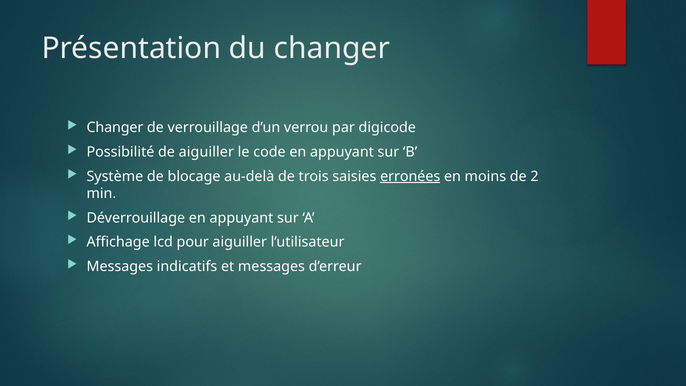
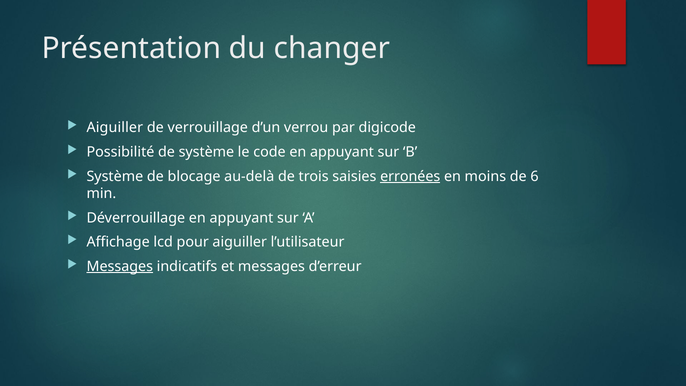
Changer at (115, 128): Changer -> Aiguiller
de aiguiller: aiguiller -> système
2: 2 -> 6
Messages at (120, 266) underline: none -> present
